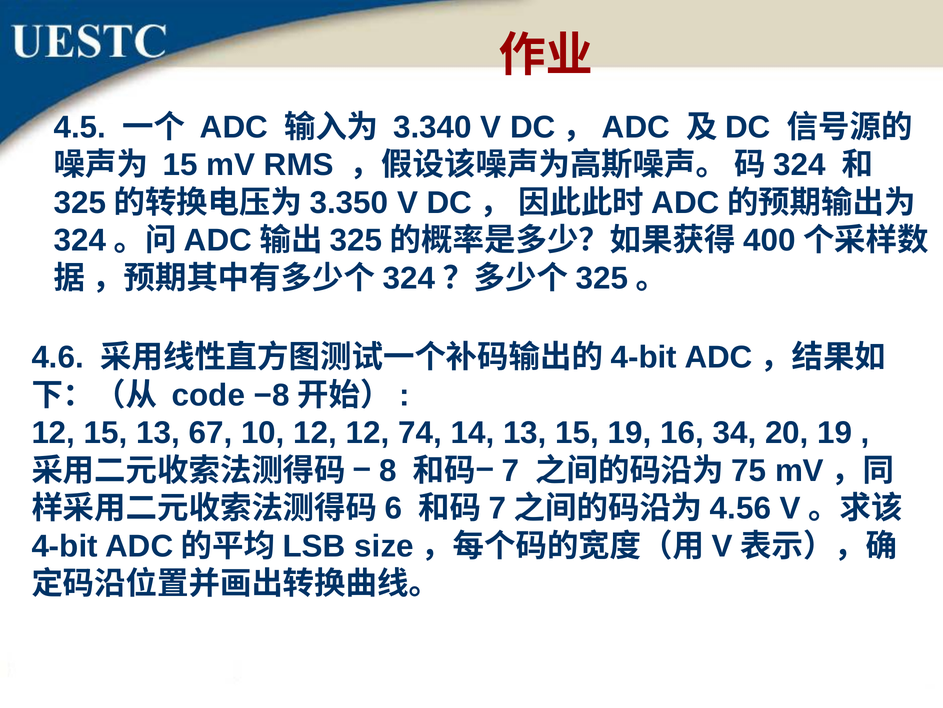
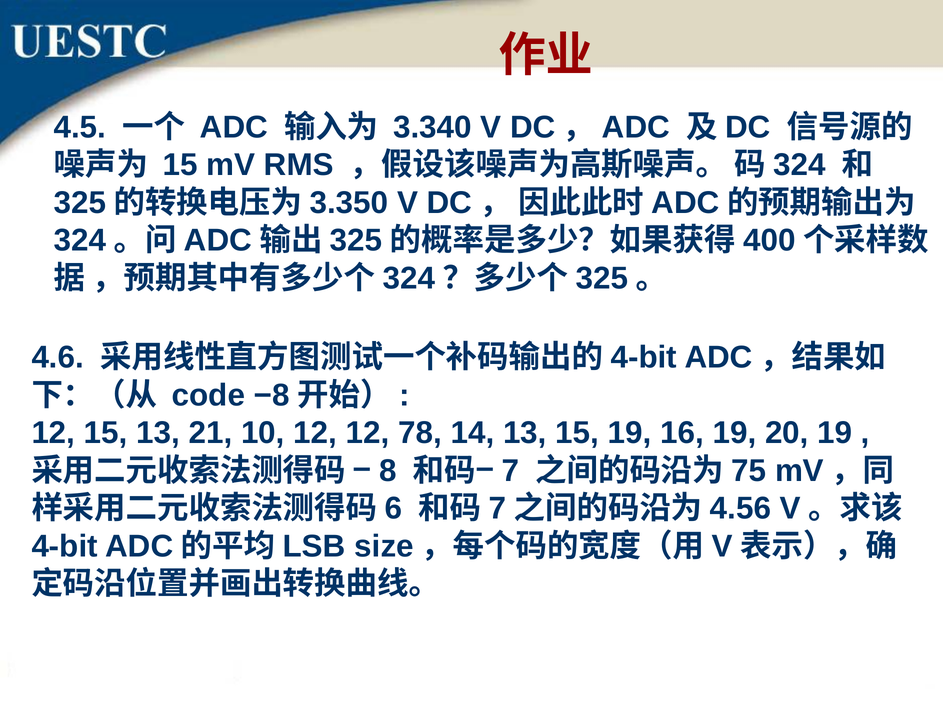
67: 67 -> 21
74: 74 -> 78
16 34: 34 -> 19
